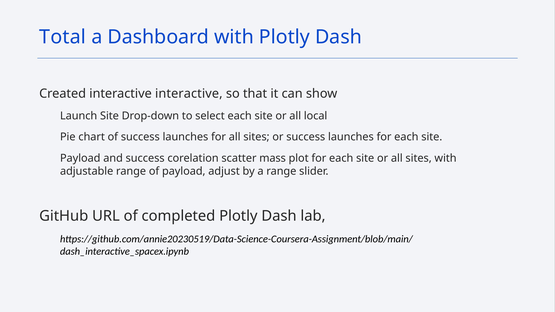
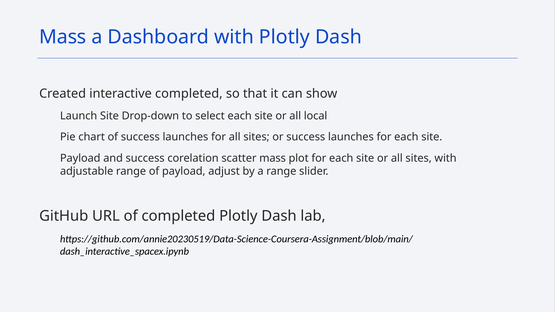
Total at (63, 37): Total -> Mass
interactive interactive: interactive -> completed
